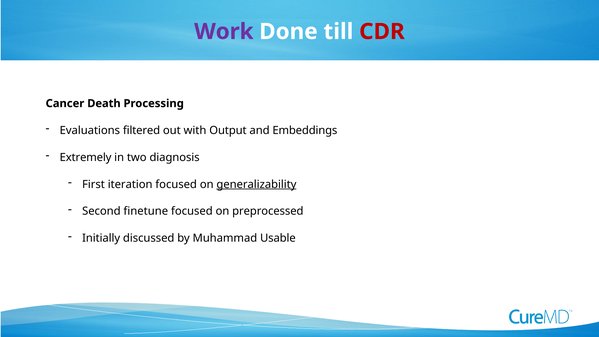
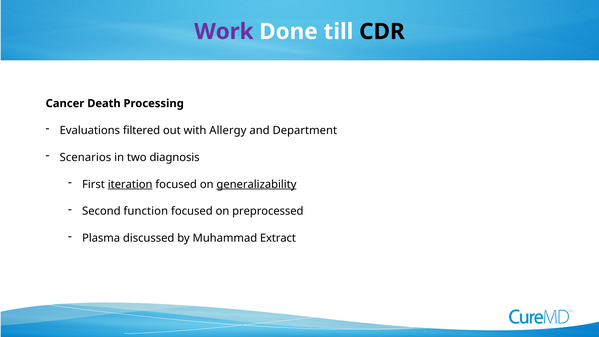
CDR colour: red -> black
Output: Output -> Allergy
Embeddings: Embeddings -> Department
Extremely: Extremely -> Scenarios
iteration underline: none -> present
finetune: finetune -> function
Initially: Initially -> Plasma
Usable: Usable -> Extract
